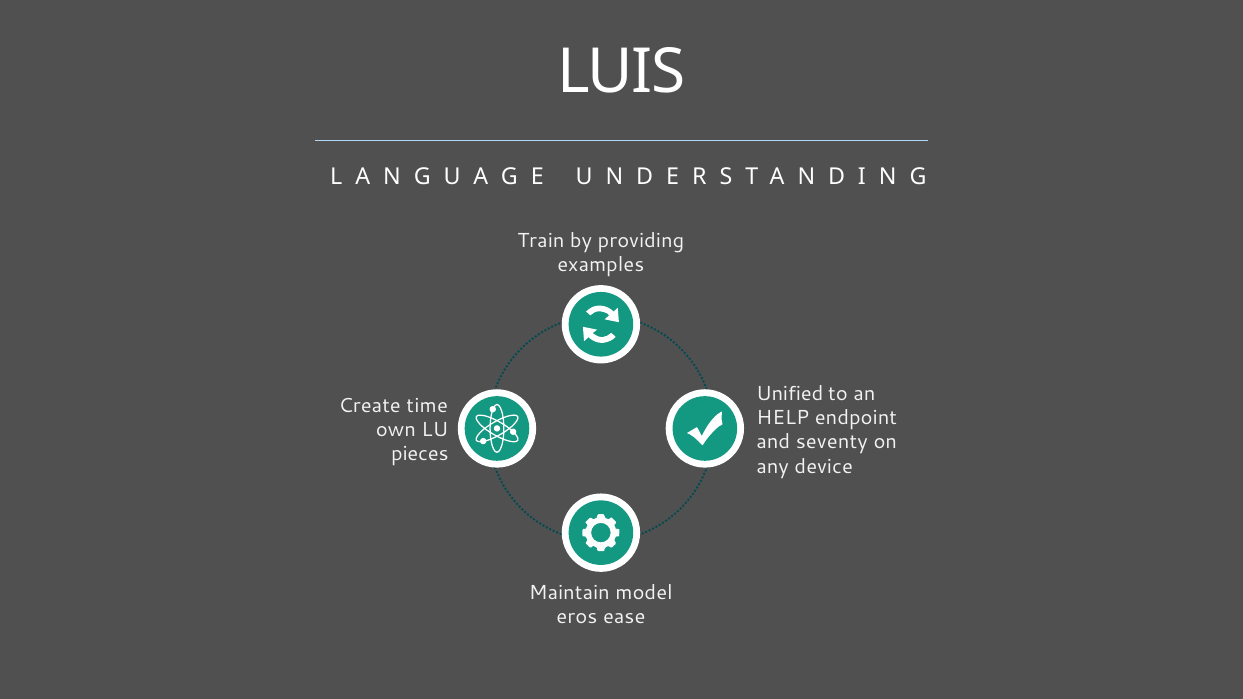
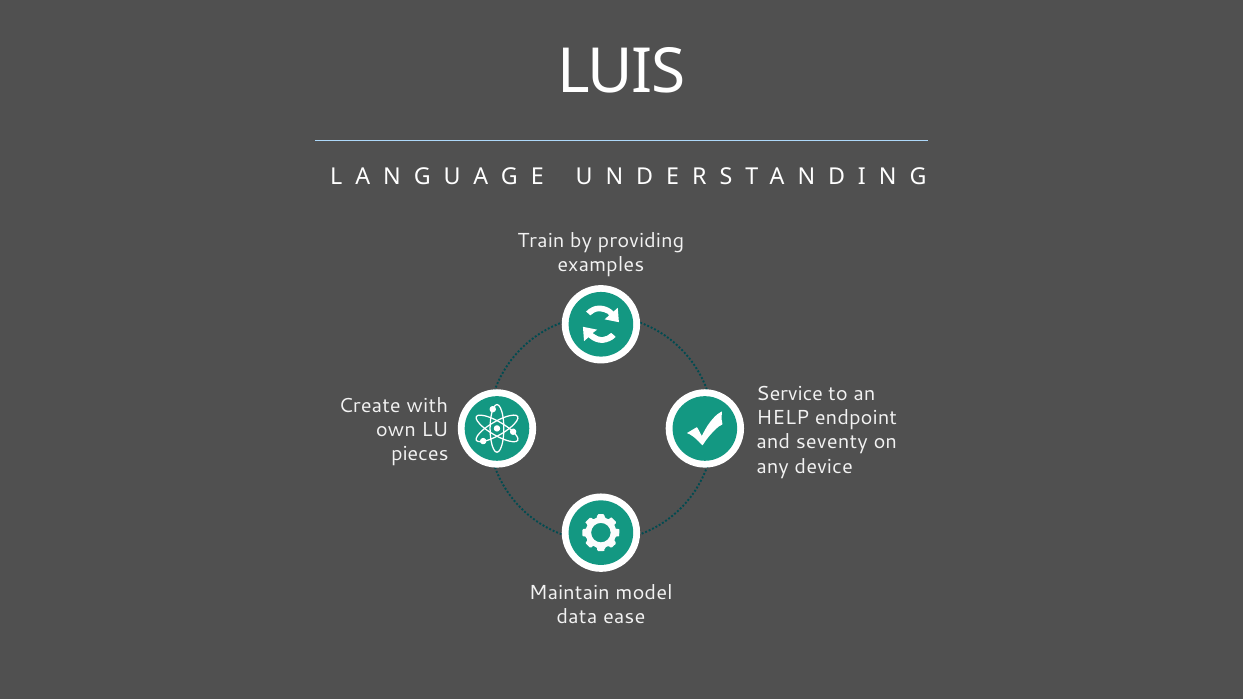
Unified: Unified -> Service
time: time -> with
eros: eros -> data
